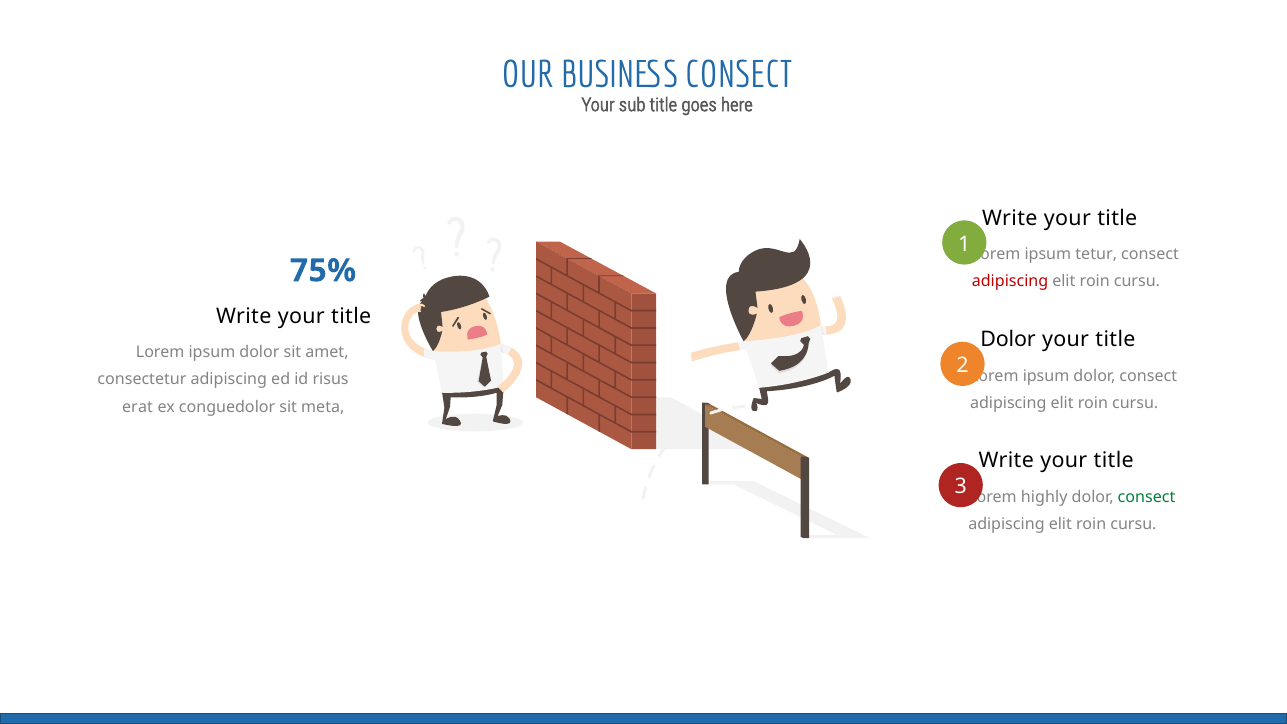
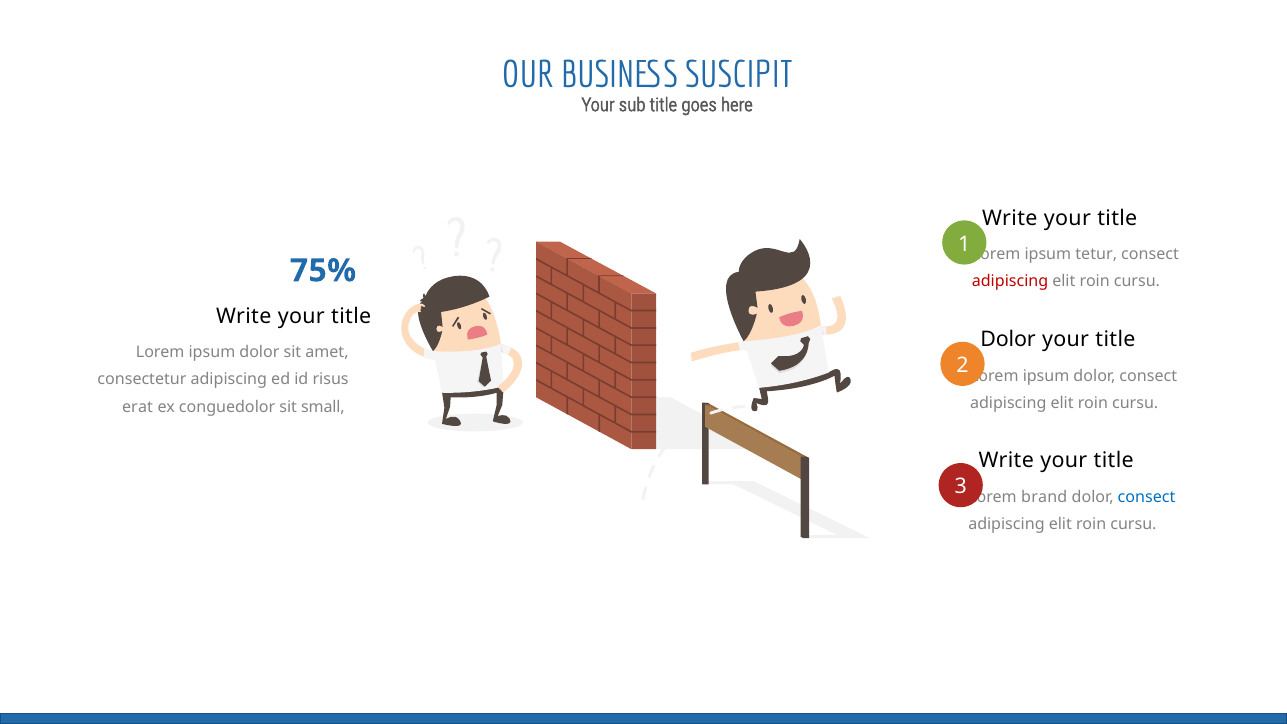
BUSINESS CONSECT: CONSECT -> SUSCIPIT
meta: meta -> small
highly: highly -> brand
consect at (1147, 497) colour: green -> blue
